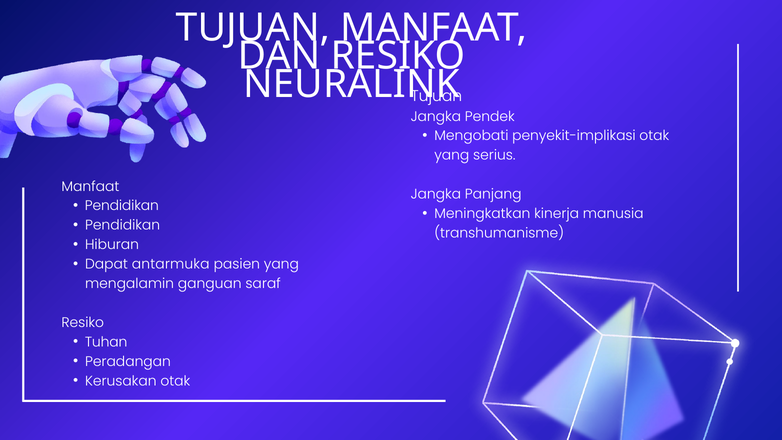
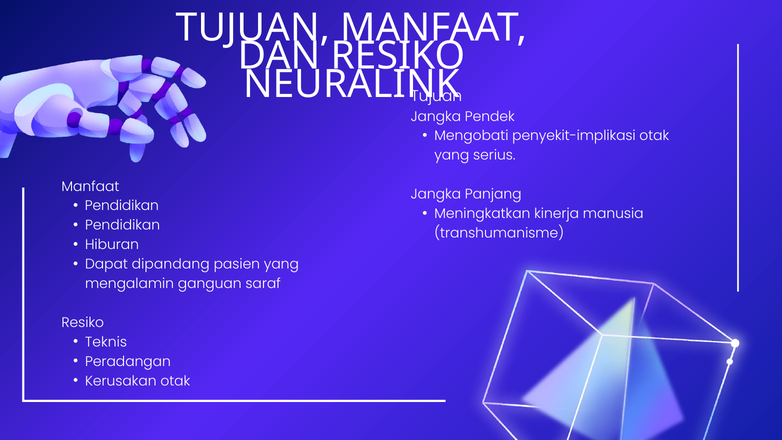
antarmuka: antarmuka -> dipandang
Tuhan: Tuhan -> Teknis
